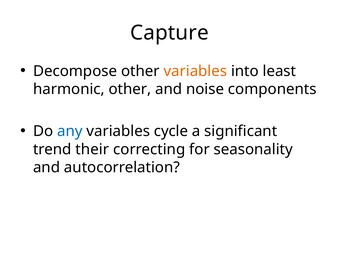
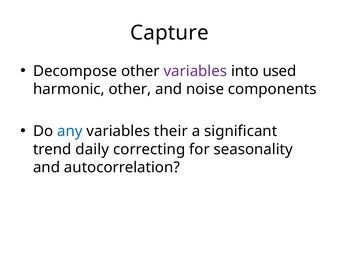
variables at (195, 71) colour: orange -> purple
least: least -> used
cycle: cycle -> their
their: their -> daily
